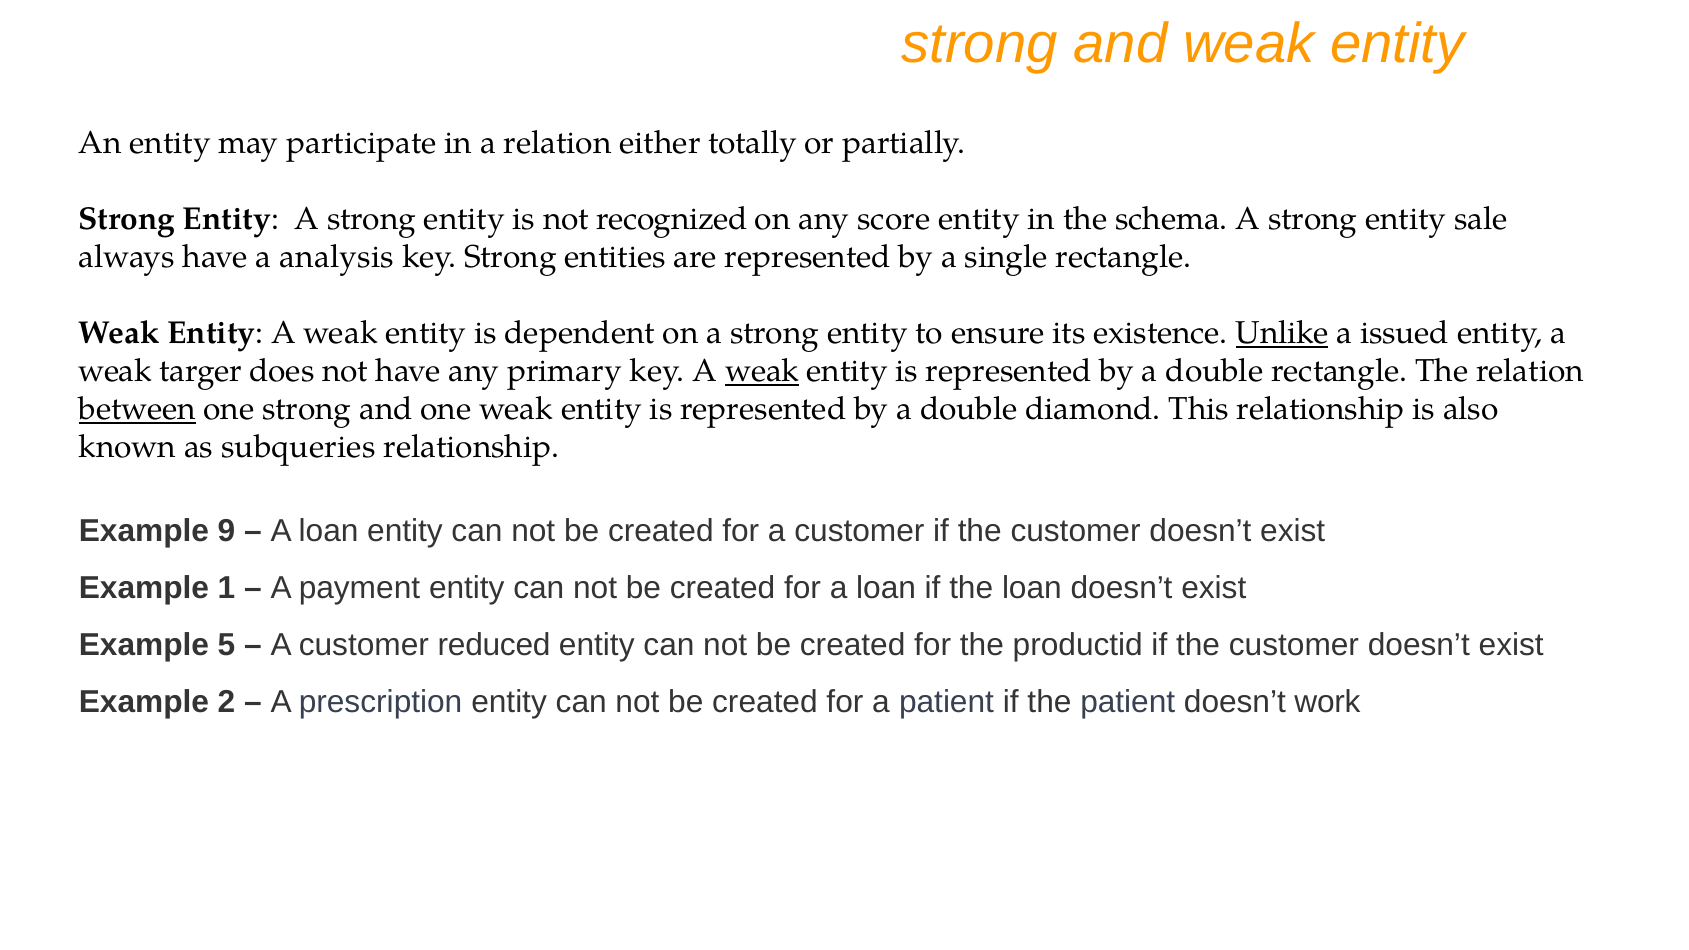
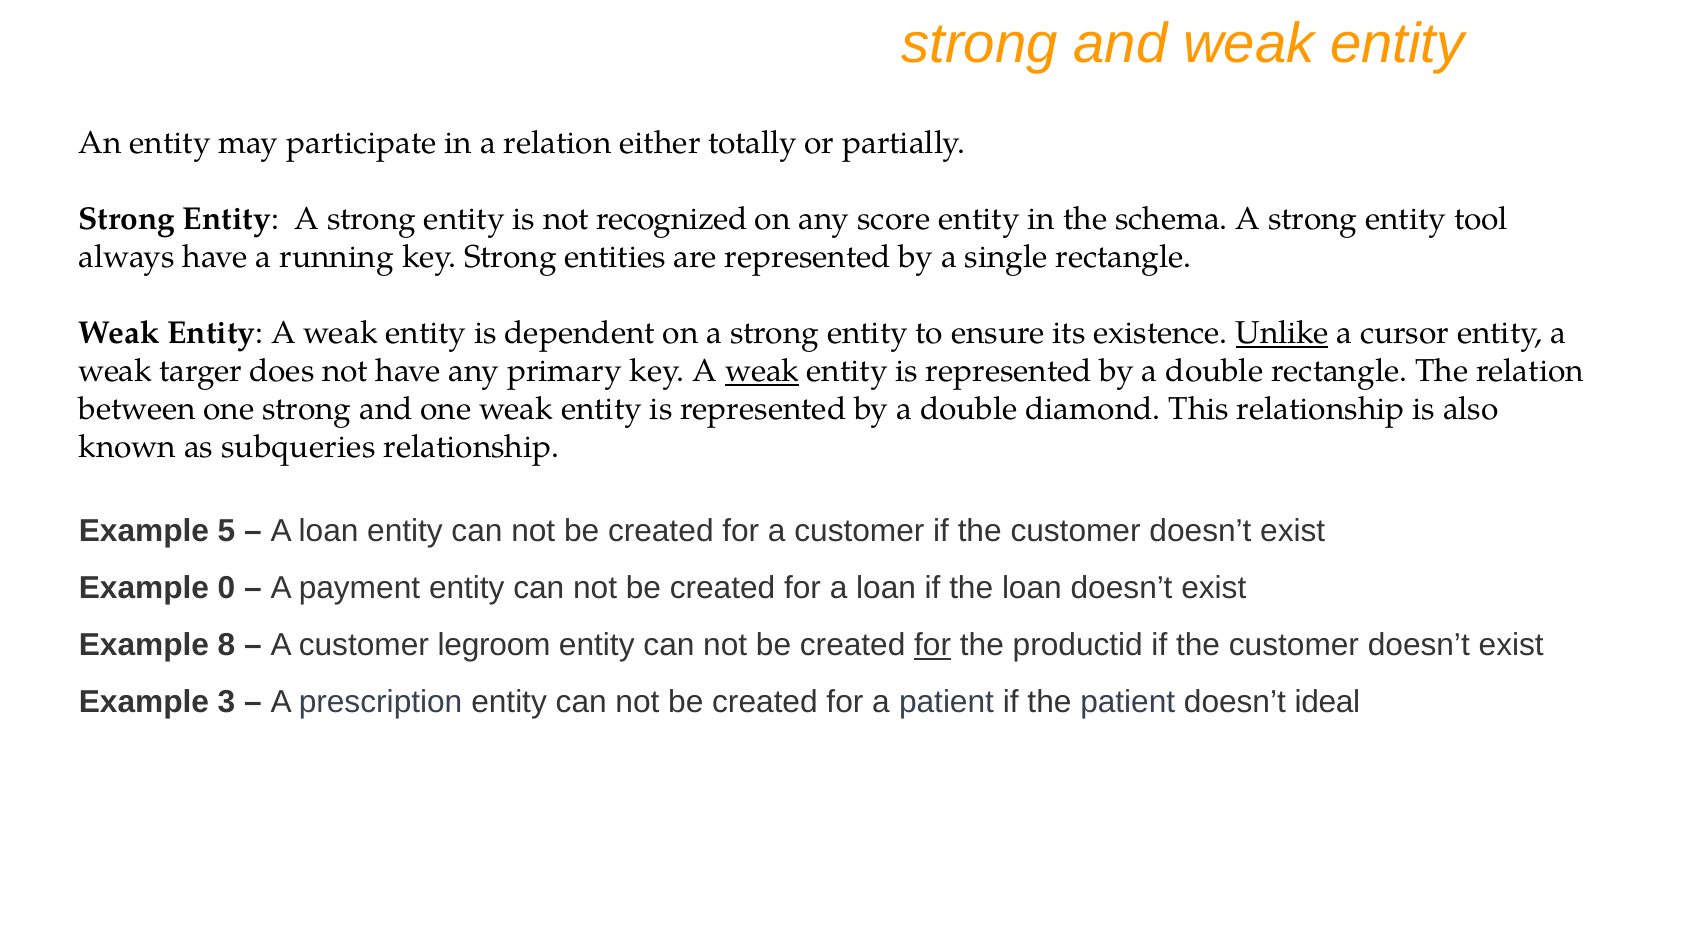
sale: sale -> tool
analysis: analysis -> running
issued: issued -> cursor
between underline: present -> none
9: 9 -> 5
1: 1 -> 0
5: 5 -> 8
reduced: reduced -> legroom
for at (933, 645) underline: none -> present
2: 2 -> 3
work: work -> ideal
